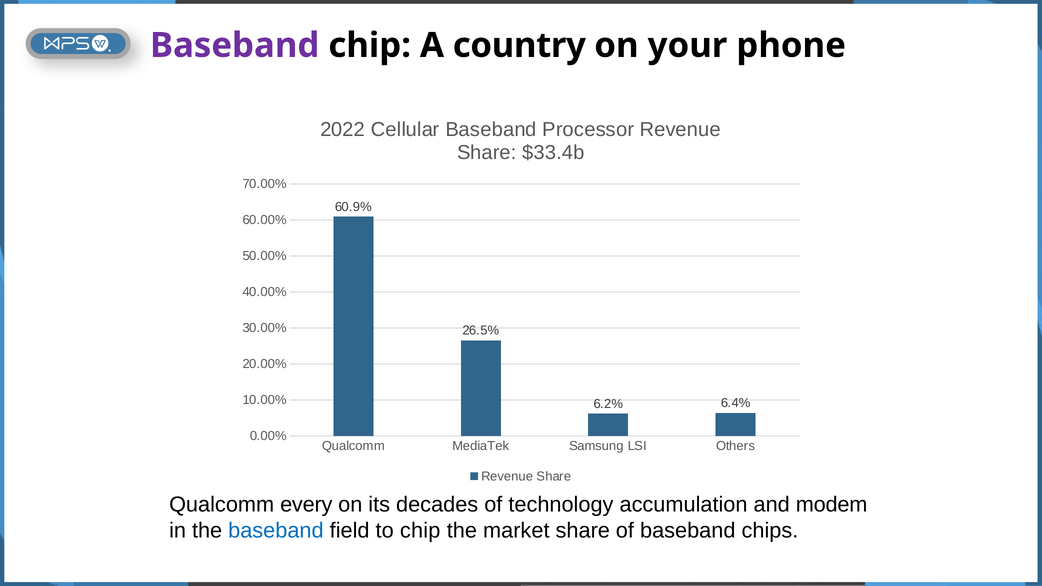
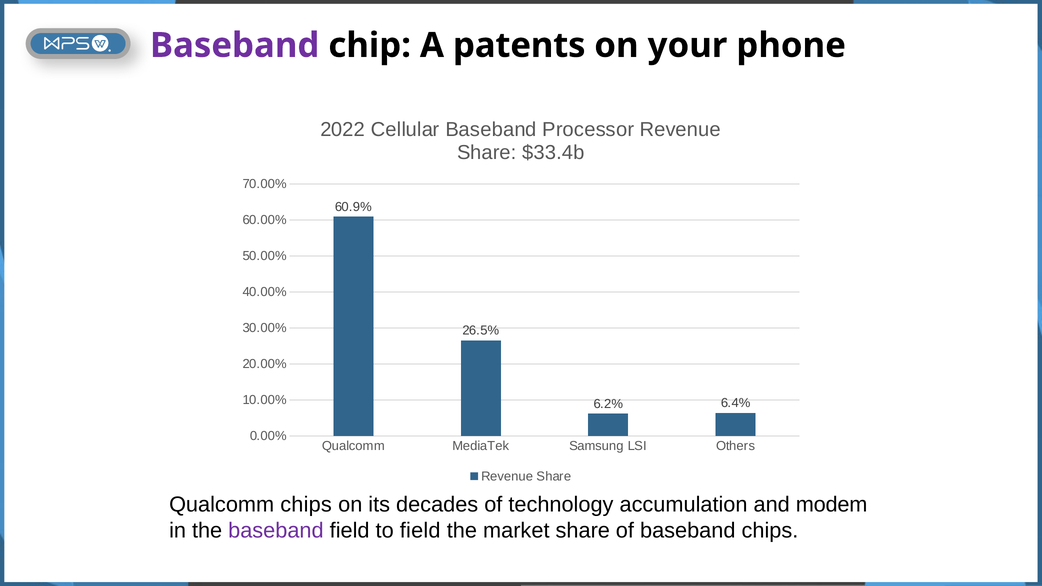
country: country -> patents
Qualcomm every: every -> chips
baseband at (276, 531) colour: blue -> purple
to chip: chip -> field
